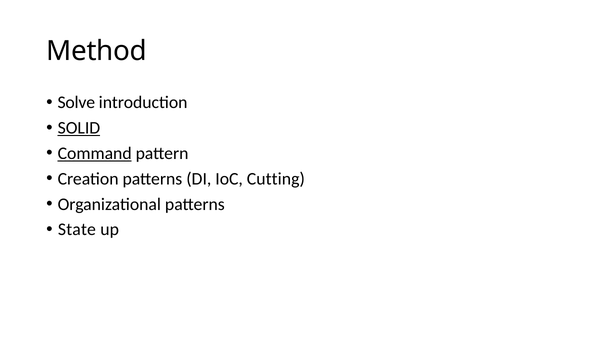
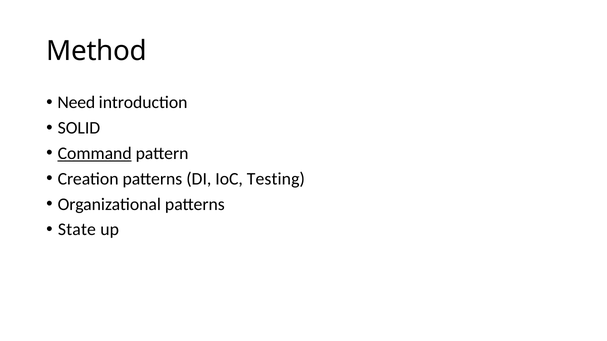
Solve: Solve -> Need
SOLID underline: present -> none
Cutting: Cutting -> Testing
